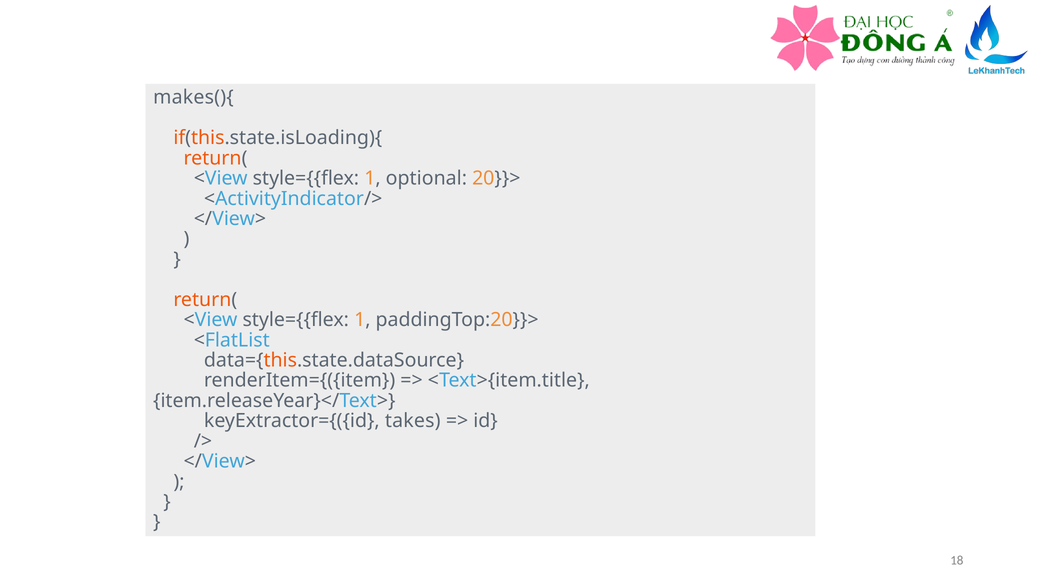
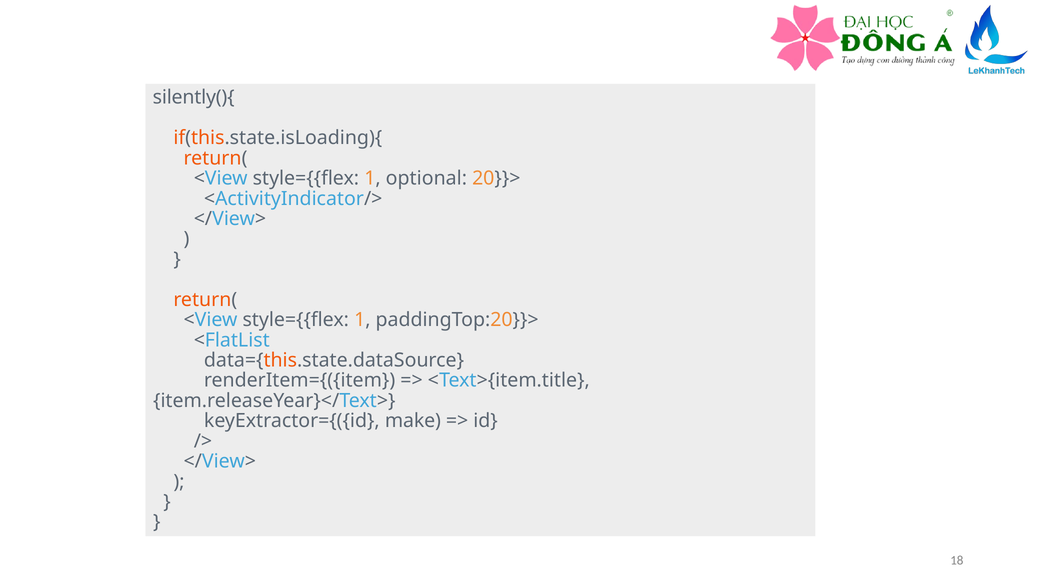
makes(){: makes(){ -> silently(){
takes: takes -> make
